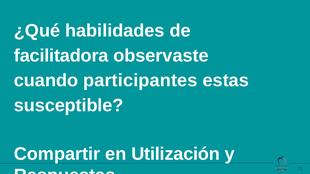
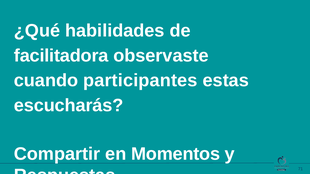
susceptible: susceptible -> escucharás
Utilización: Utilización -> Momentos
